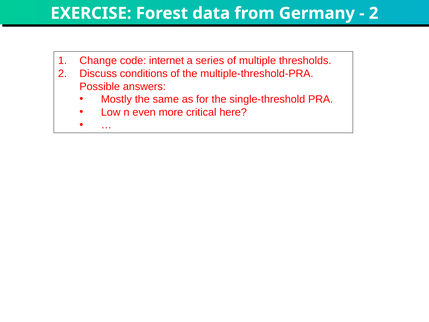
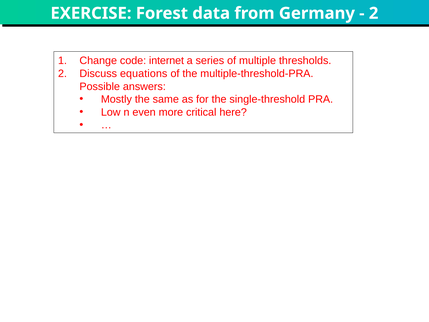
conditions: conditions -> equations
